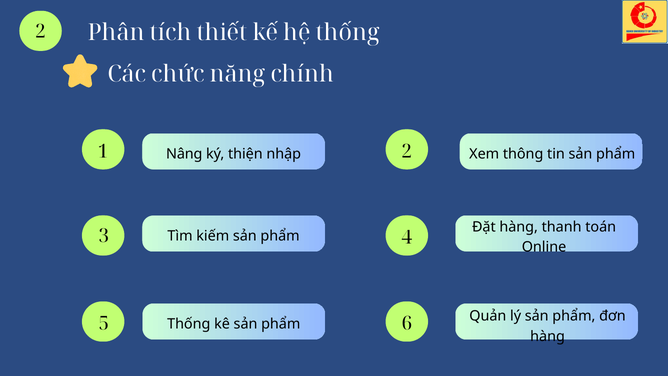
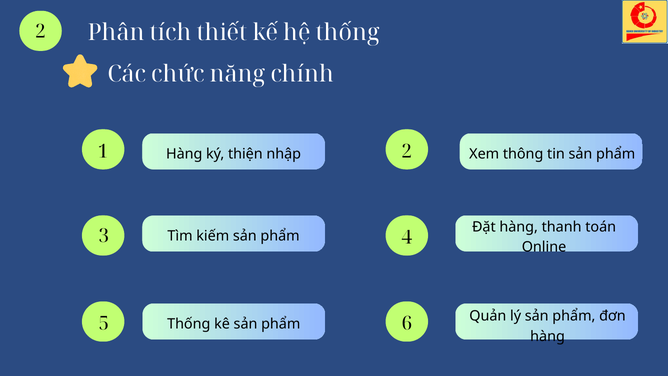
Nâng at (184, 154): Nâng -> Hàng
